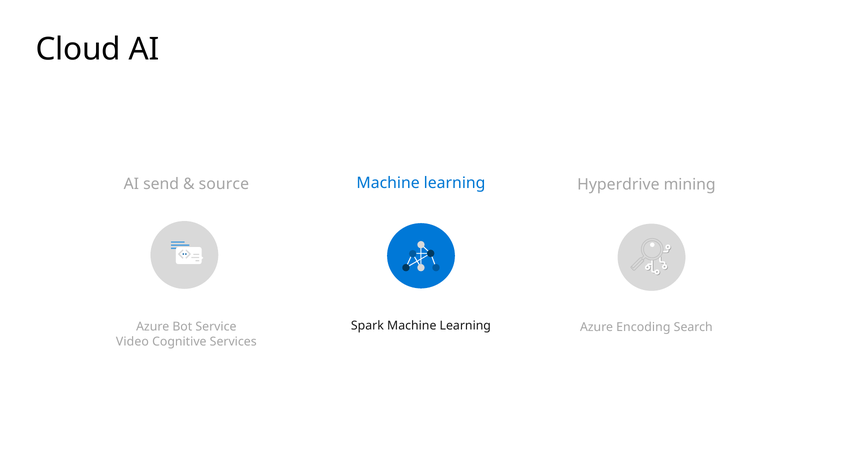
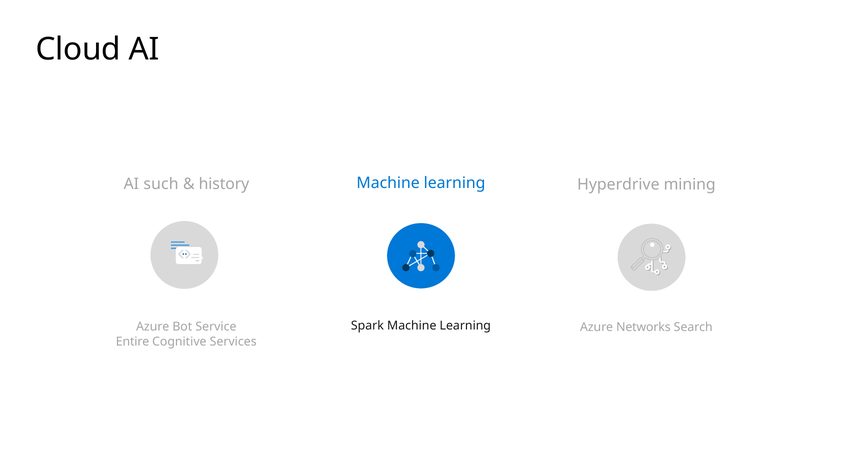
send: send -> such
source: source -> history
Encoding: Encoding -> Networks
Video: Video -> Entire
